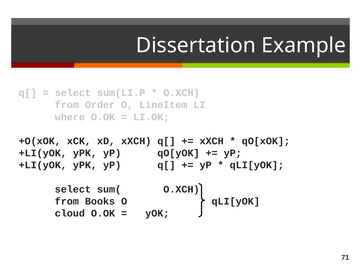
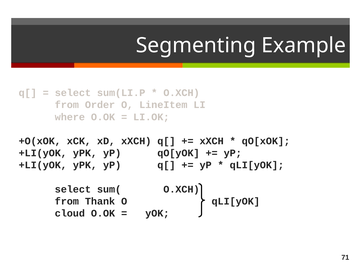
Dissertation: Dissertation -> Segmenting
Books: Books -> Thank
